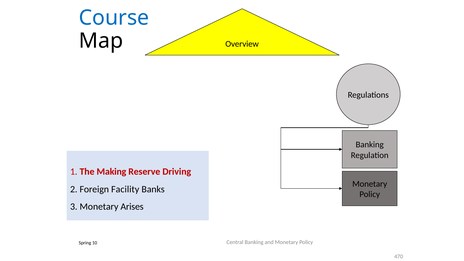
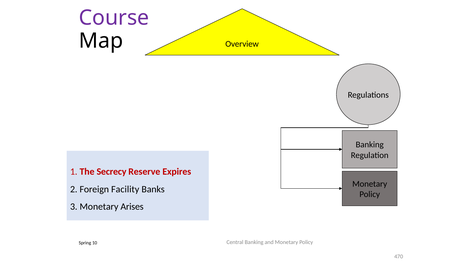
Course colour: blue -> purple
Making: Making -> Secrecy
Driving: Driving -> Expires
